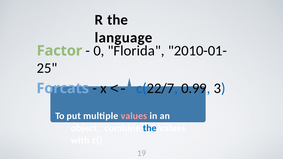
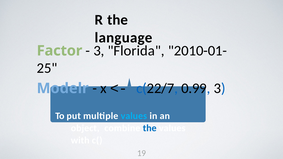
0 at (99, 51): 0 -> 3
Forcats: Forcats -> Modelr
values at (134, 116) colour: pink -> light blue
